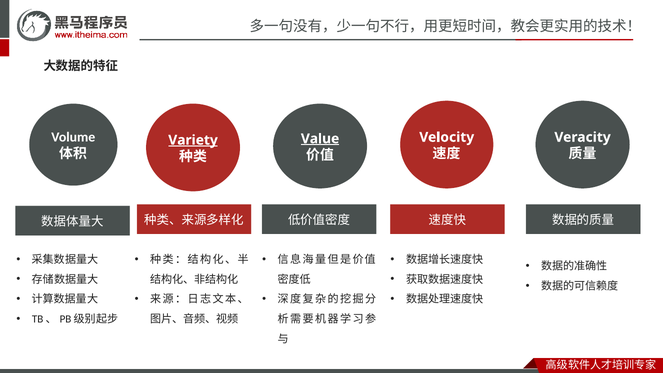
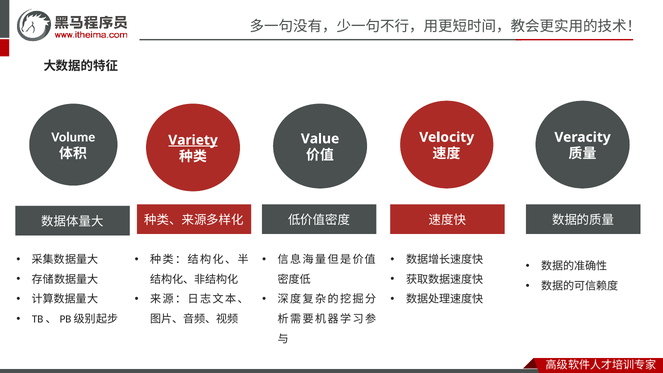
Value underline: present -> none
